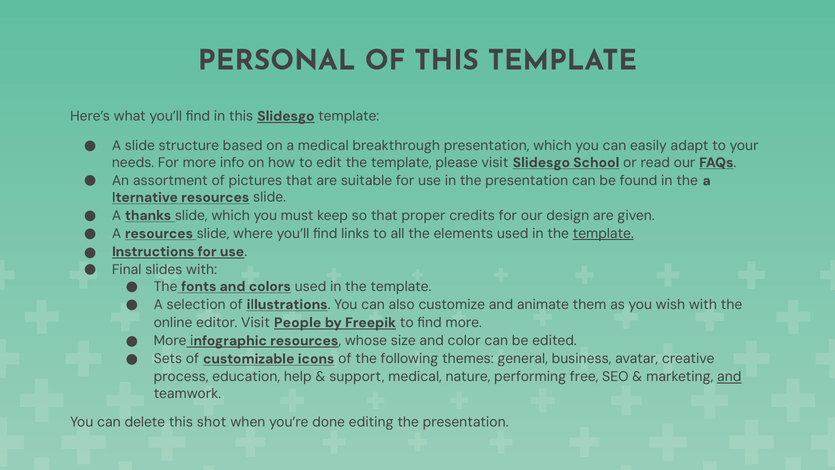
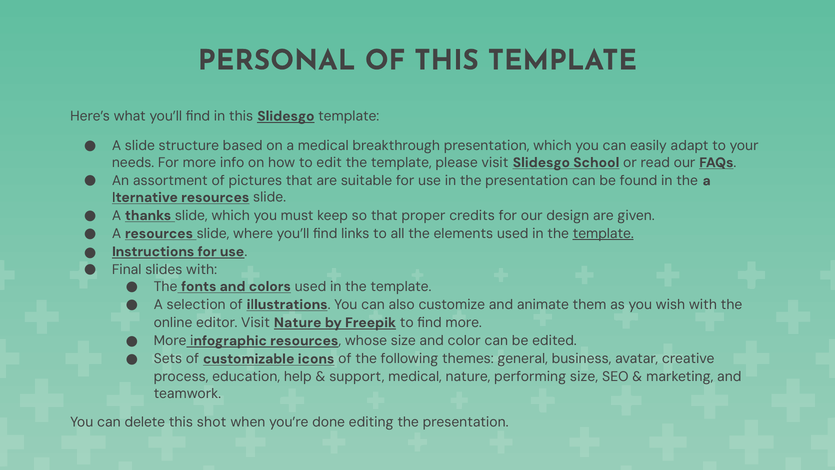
Visit People: People -> Nature
performing free: free -> size
and at (729, 377) underline: present -> none
